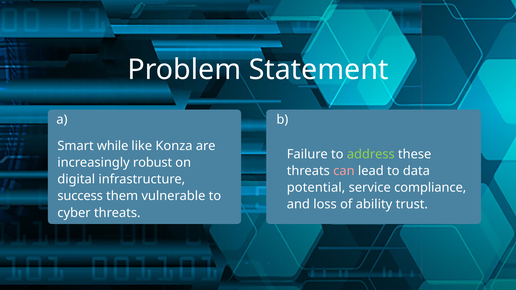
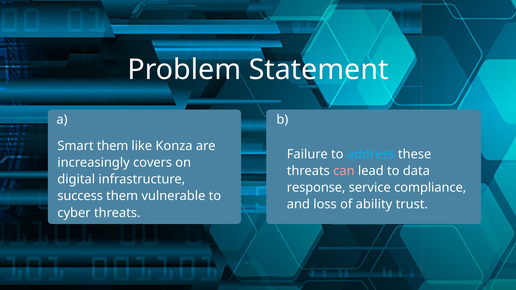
Smart while: while -> them
address colour: light green -> light blue
robust: robust -> covers
potential: potential -> response
